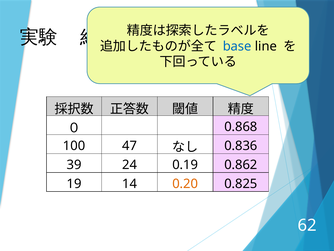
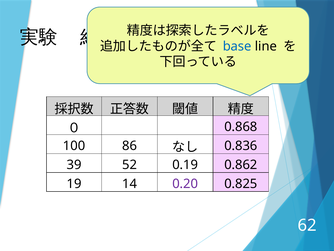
47: 47 -> 86
24: 24 -> 52
0.20 colour: orange -> purple
